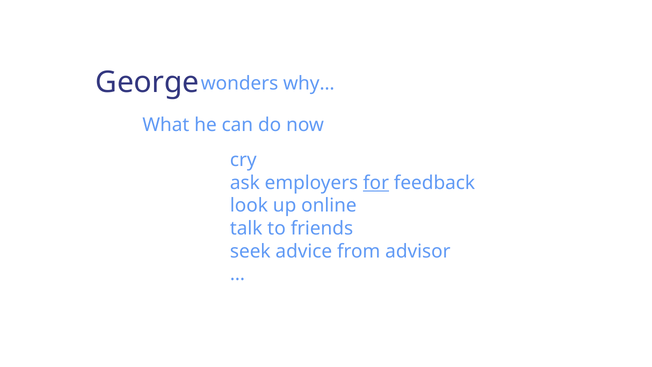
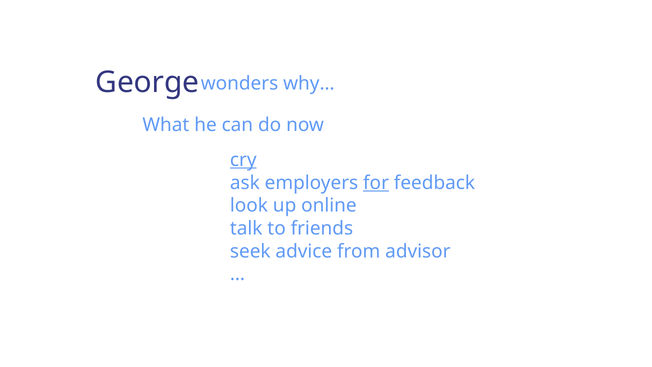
cry underline: none -> present
